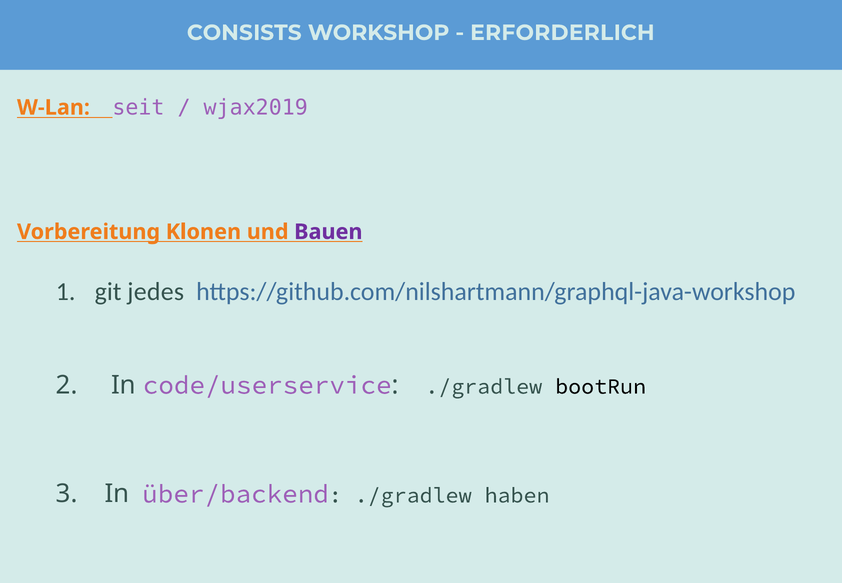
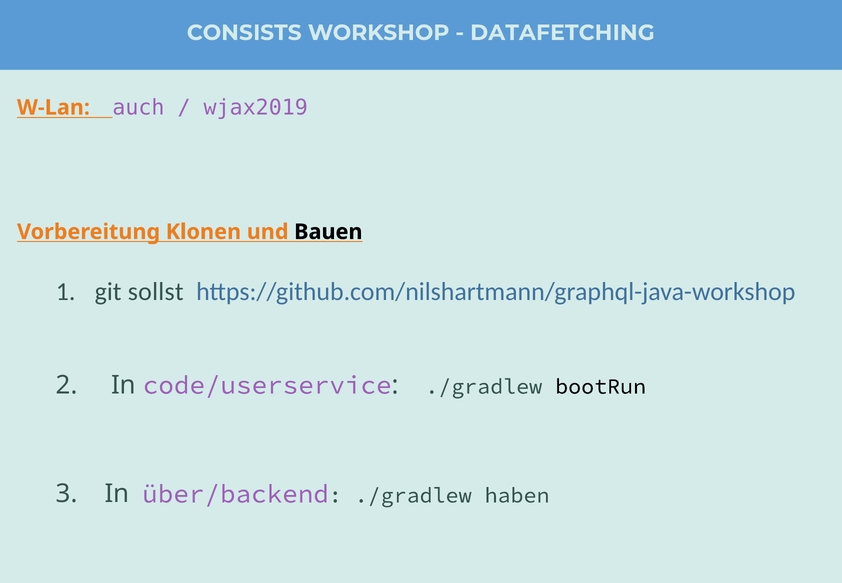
ERFORDERLICH: ERFORDERLICH -> DATAFETCHING
seit: seit -> auch
Bauen colour: purple -> black
jedes: jedes -> sollst
